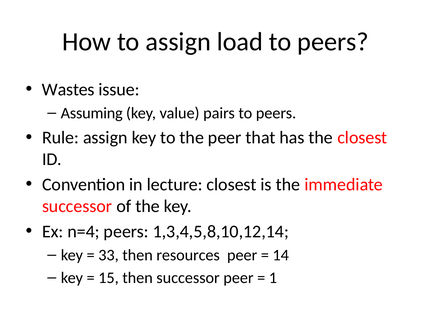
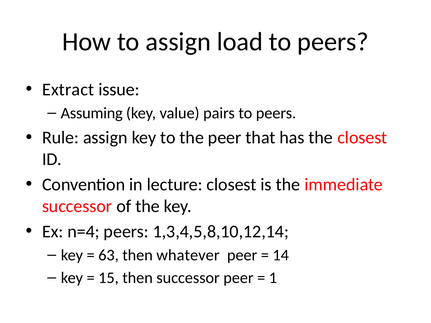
Wastes: Wastes -> Extract
33: 33 -> 63
resources: resources -> whatever
